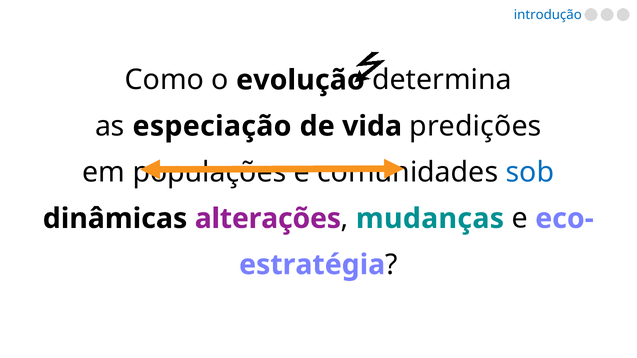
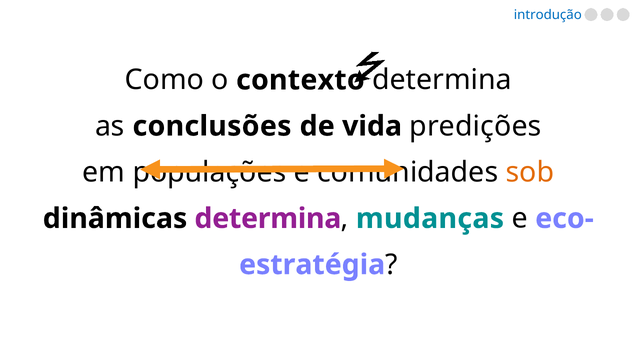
evolução: evolução -> contexto
especiação: especiação -> conclusões
sob colour: blue -> orange
dinâmicas alterações: alterações -> determina
